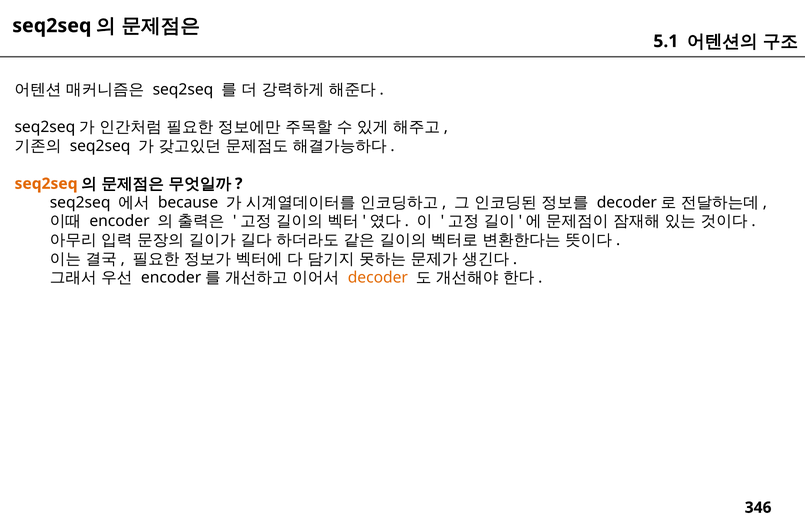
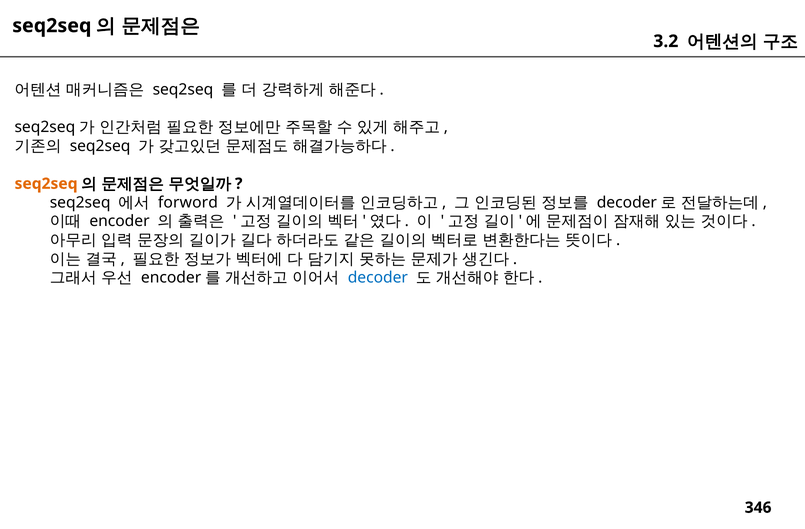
5.1: 5.1 -> 3.2
because: because -> forword
decoder colour: orange -> blue
